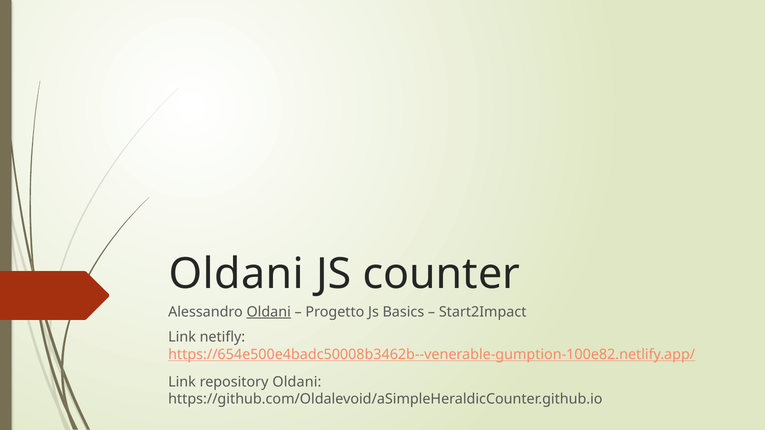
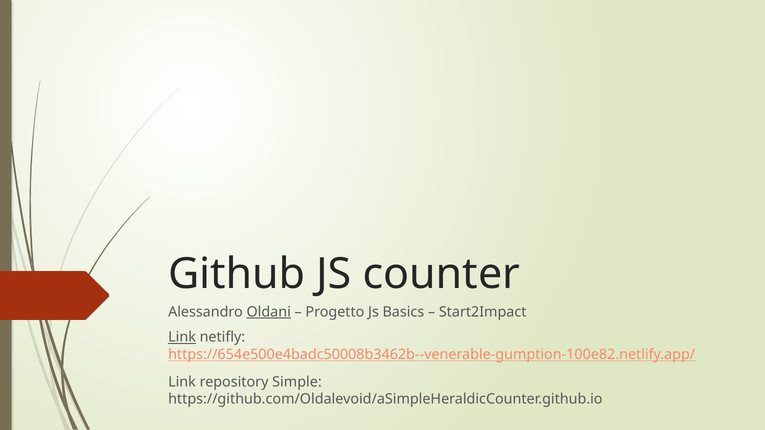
Oldani at (236, 274): Oldani -> Github
Link at (182, 337) underline: none -> present
repository Oldani: Oldani -> Simple
